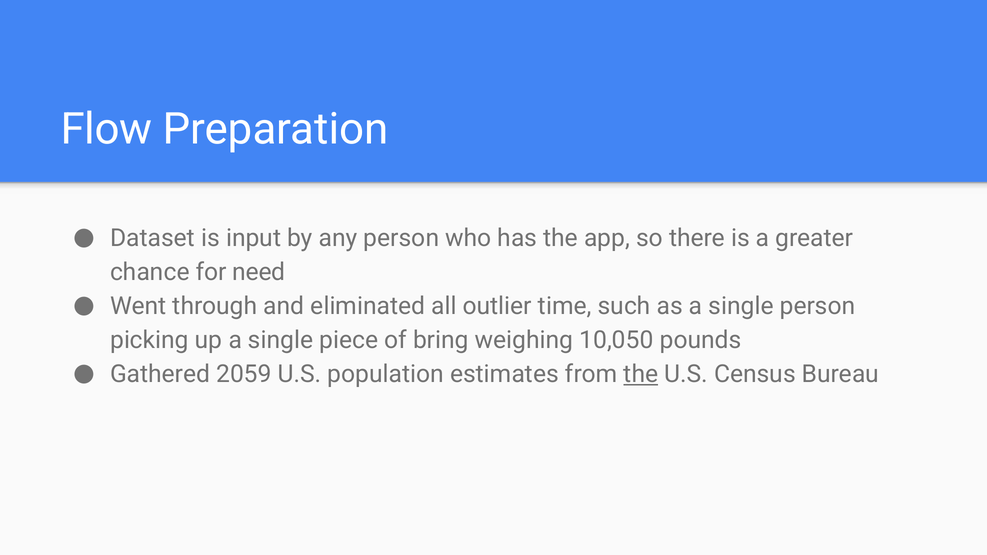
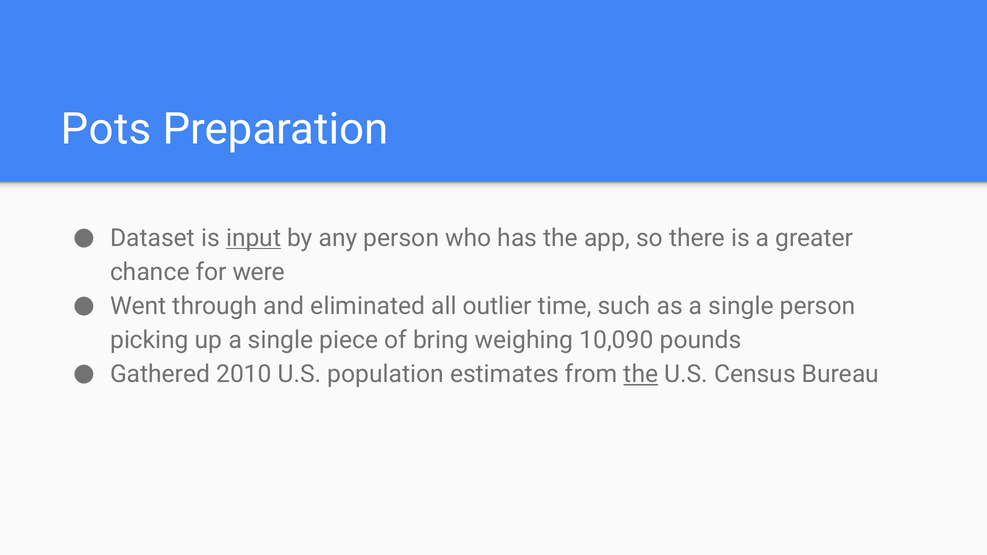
Flow: Flow -> Pots
input underline: none -> present
need: need -> were
10,050: 10,050 -> 10,090
2059: 2059 -> 2010
